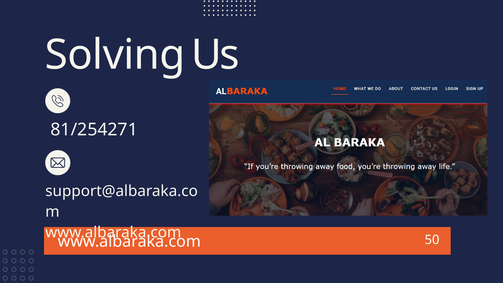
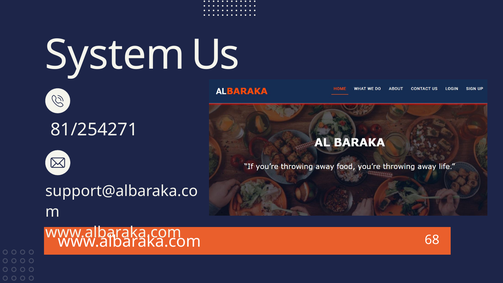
Solving: Solving -> System
50: 50 -> 68
